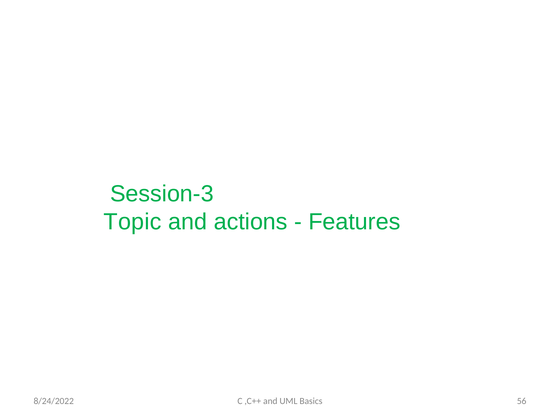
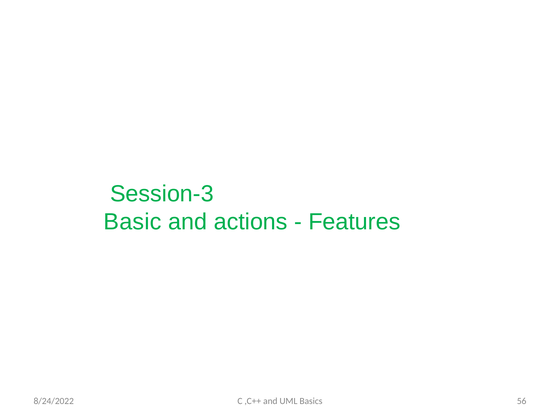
Topic: Topic -> Basic
